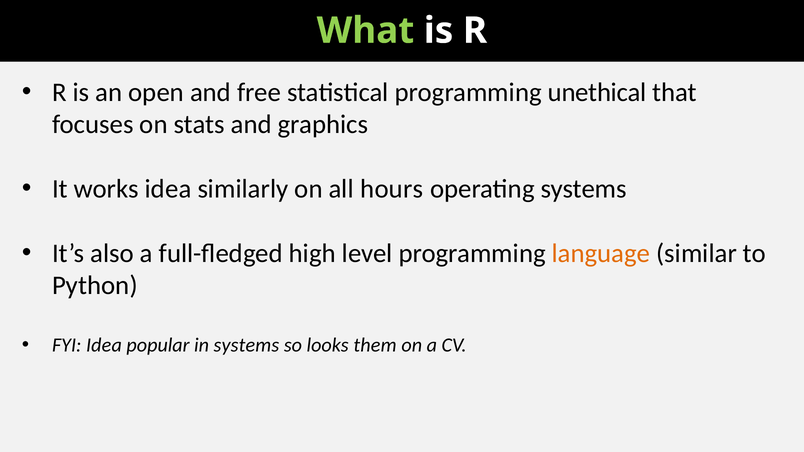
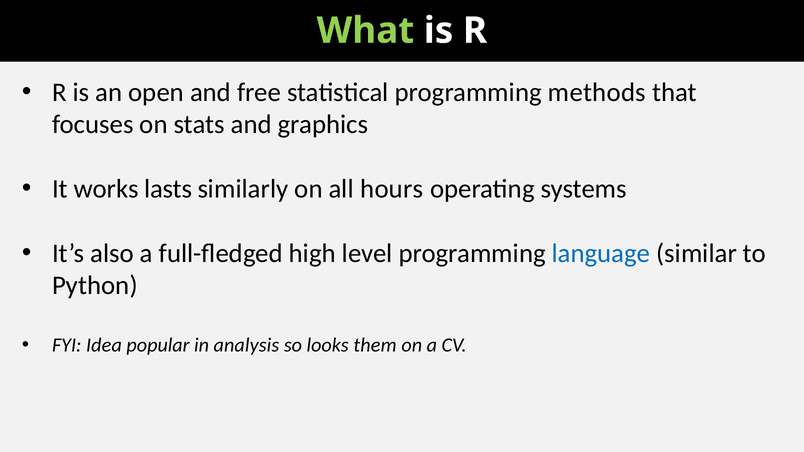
unethical: unethical -> methods
works idea: idea -> lasts
language colour: orange -> blue
in systems: systems -> analysis
